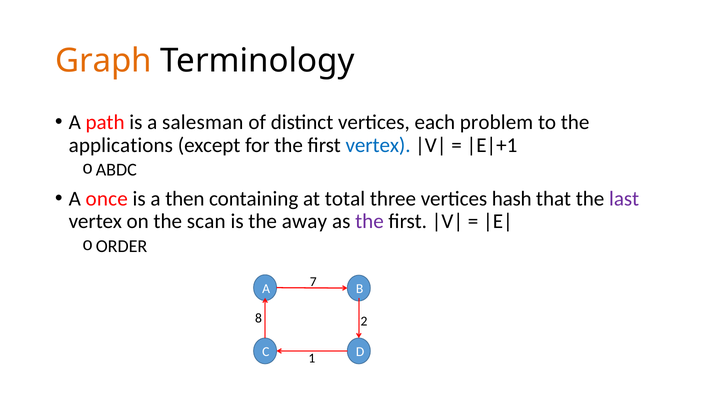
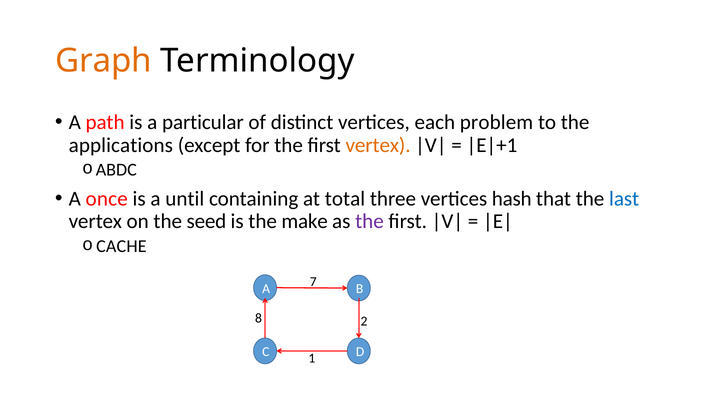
salesman: salesman -> particular
vertex at (378, 145) colour: blue -> orange
then: then -> until
last colour: purple -> blue
scan: scan -> seed
away: away -> make
ORDER: ORDER -> CACHE
